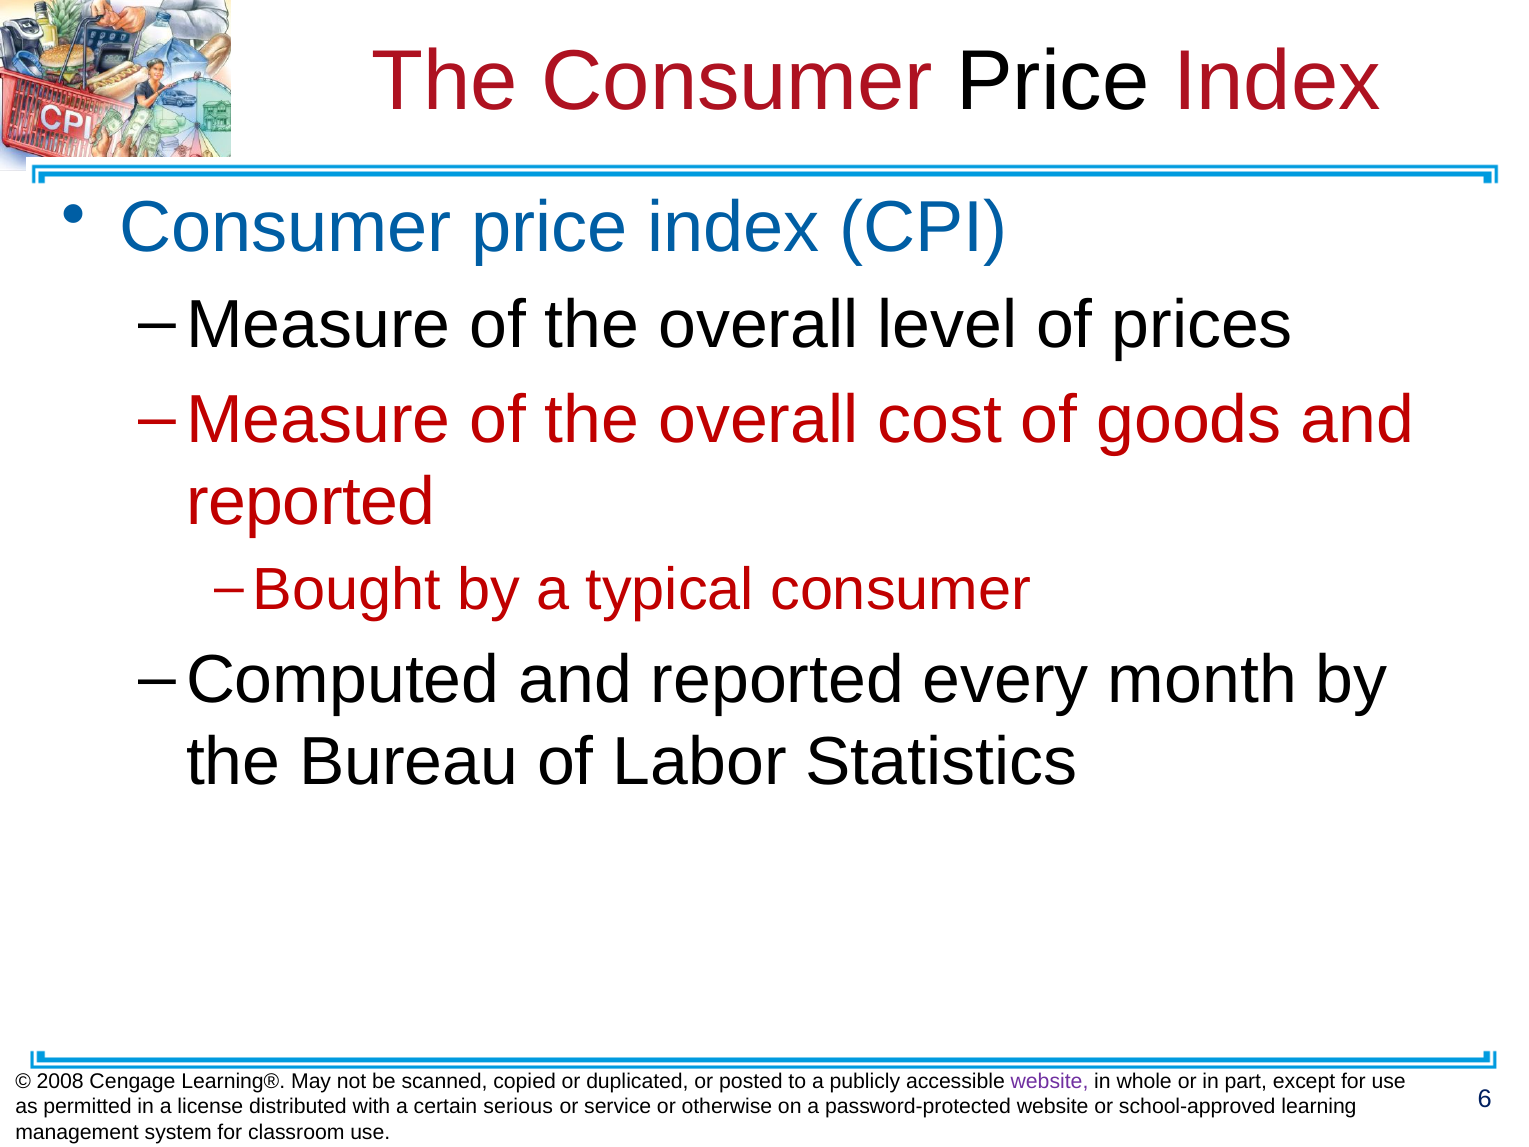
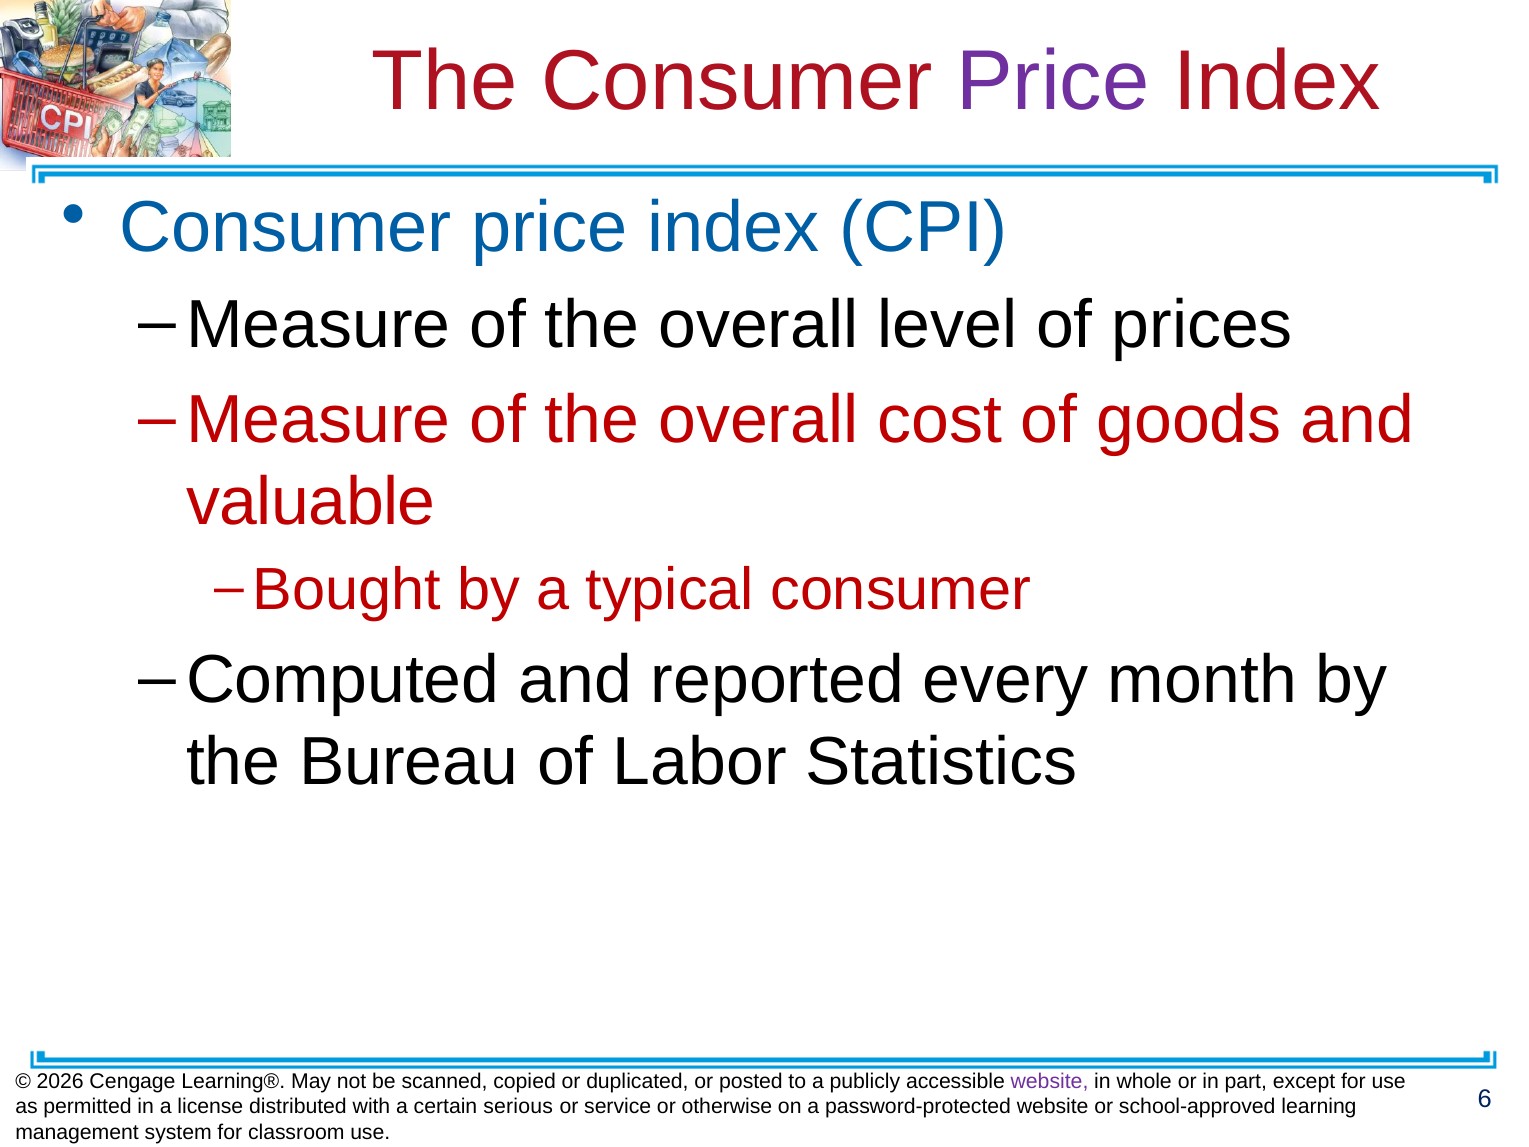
Price at (1053, 81) colour: black -> purple
reported at (311, 502): reported -> valuable
2008: 2008 -> 2026
